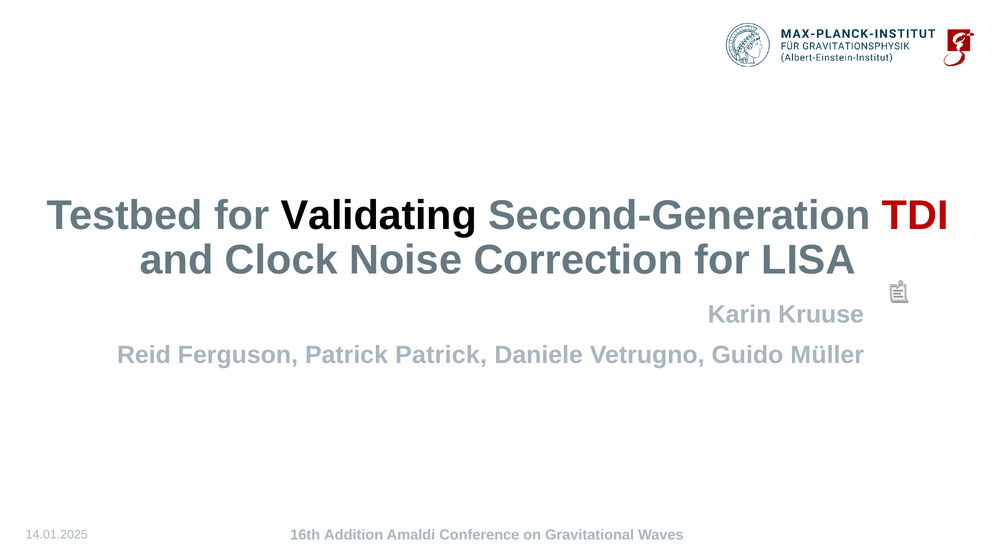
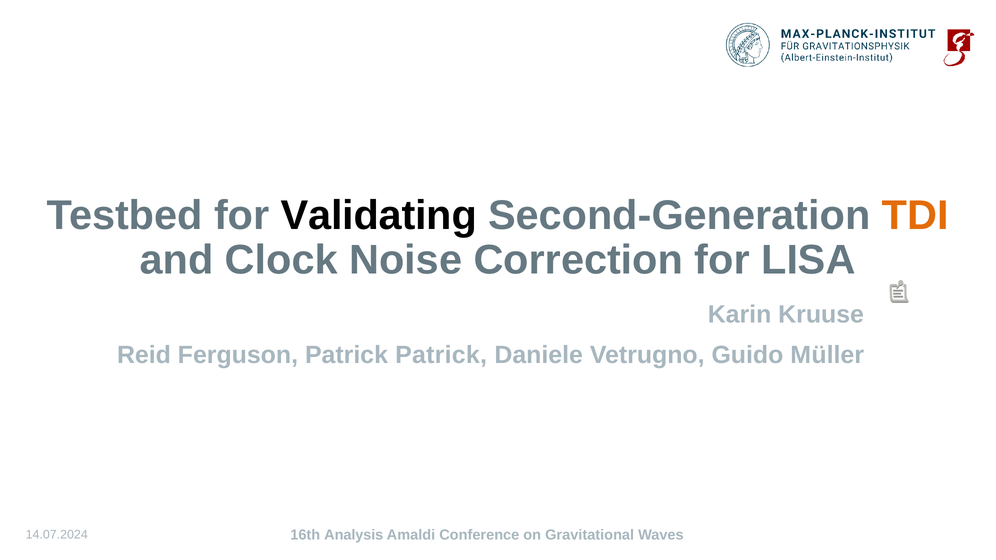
TDI colour: red -> orange
14.01.2025: 14.01.2025 -> 14.07.2024
Addition: Addition -> Analysis
